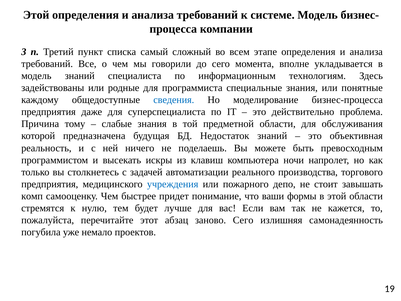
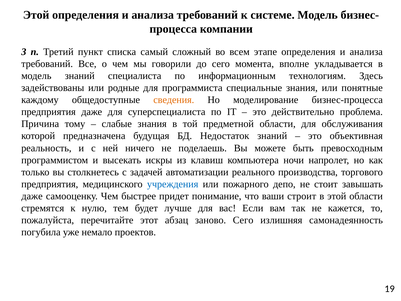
сведения colour: blue -> orange
комп at (32, 196): комп -> даже
формы: формы -> строит
